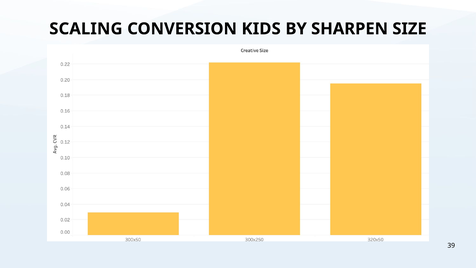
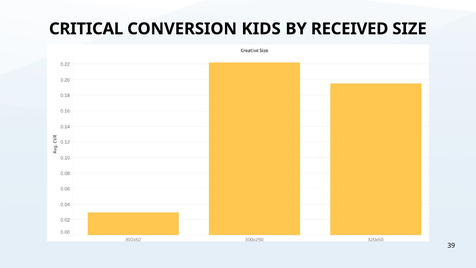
SCALING: SCALING -> CRITICAL
SHARPEN: SHARPEN -> RECEIVED
